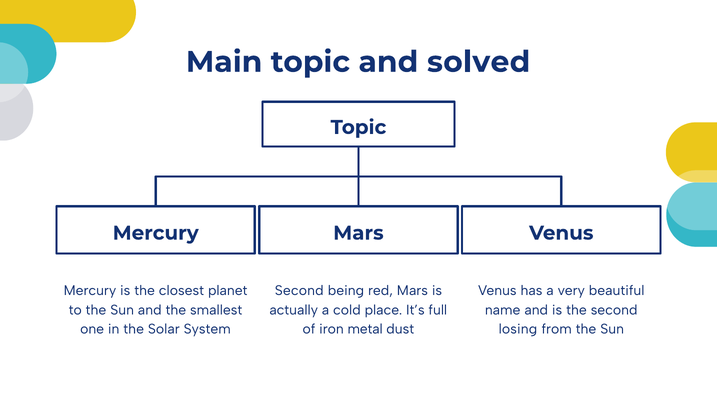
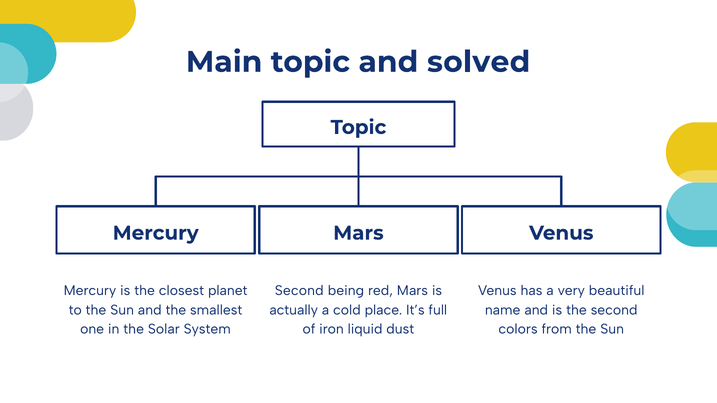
metal: metal -> liquid
losing: losing -> colors
